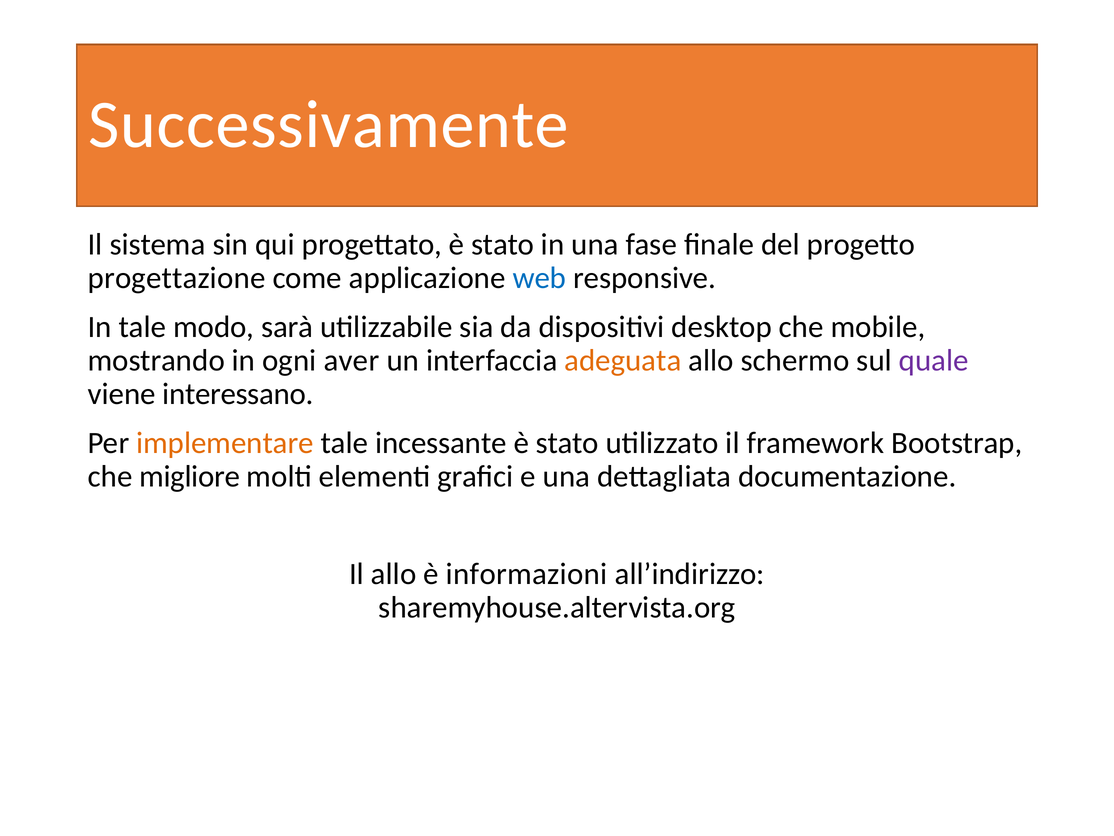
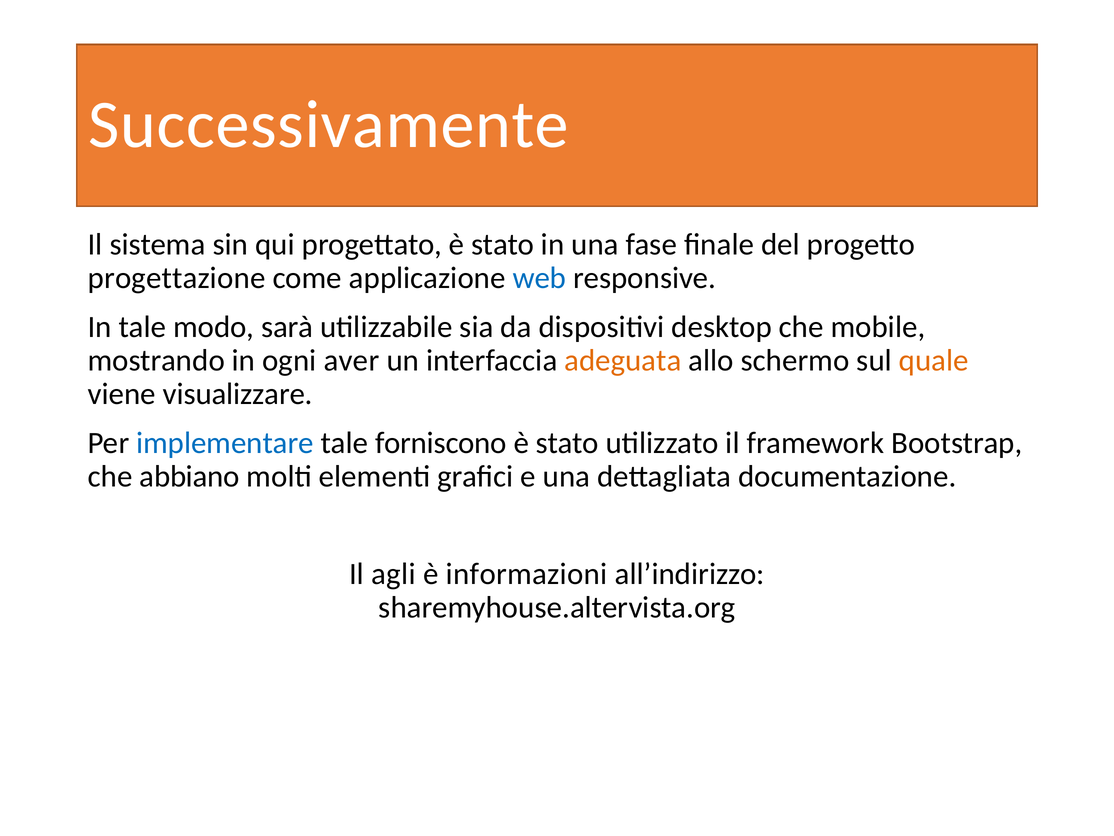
quale colour: purple -> orange
interessano: interessano -> visualizzare
implementare colour: orange -> blue
incessante: incessante -> forniscono
migliore: migliore -> abbiano
Il allo: allo -> agli
